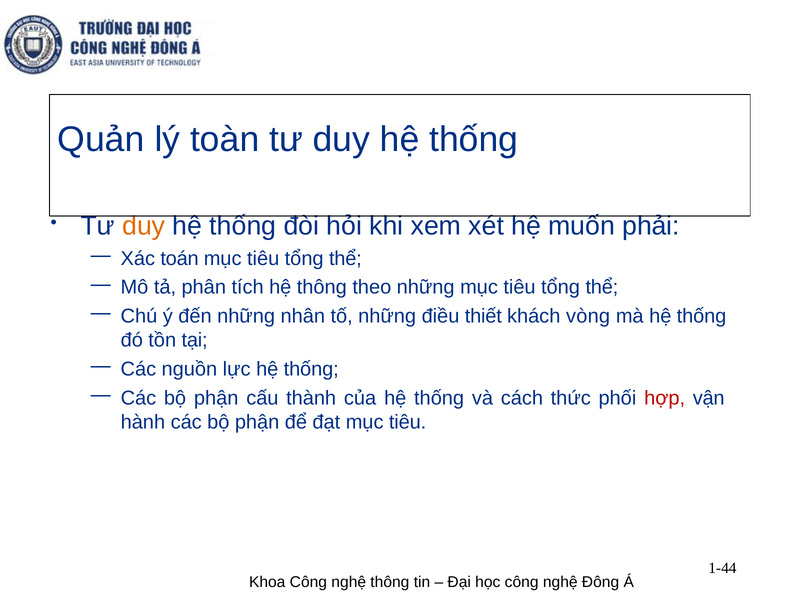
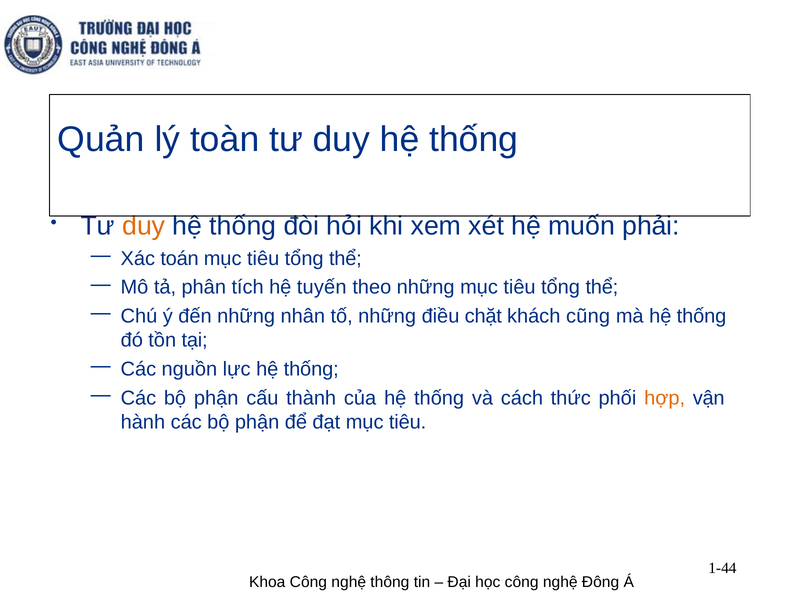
hệ thông: thông -> tuyến
thiết: thiết -> chặt
vòng: vòng -> cũng
hợp colour: red -> orange
